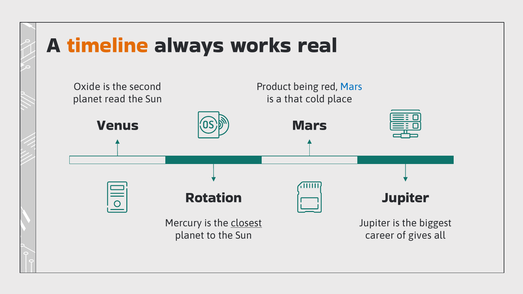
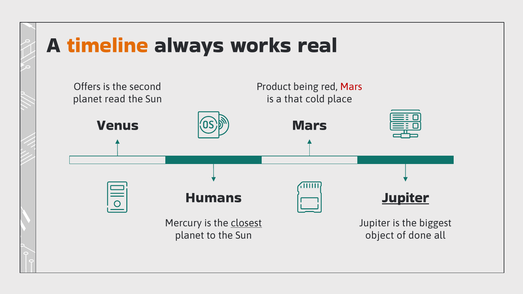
Oxide: Oxide -> Offers
Mars at (351, 87) colour: blue -> red
Rotation: Rotation -> Humans
Jupiter at (405, 198) underline: none -> present
career: career -> object
gives: gives -> done
